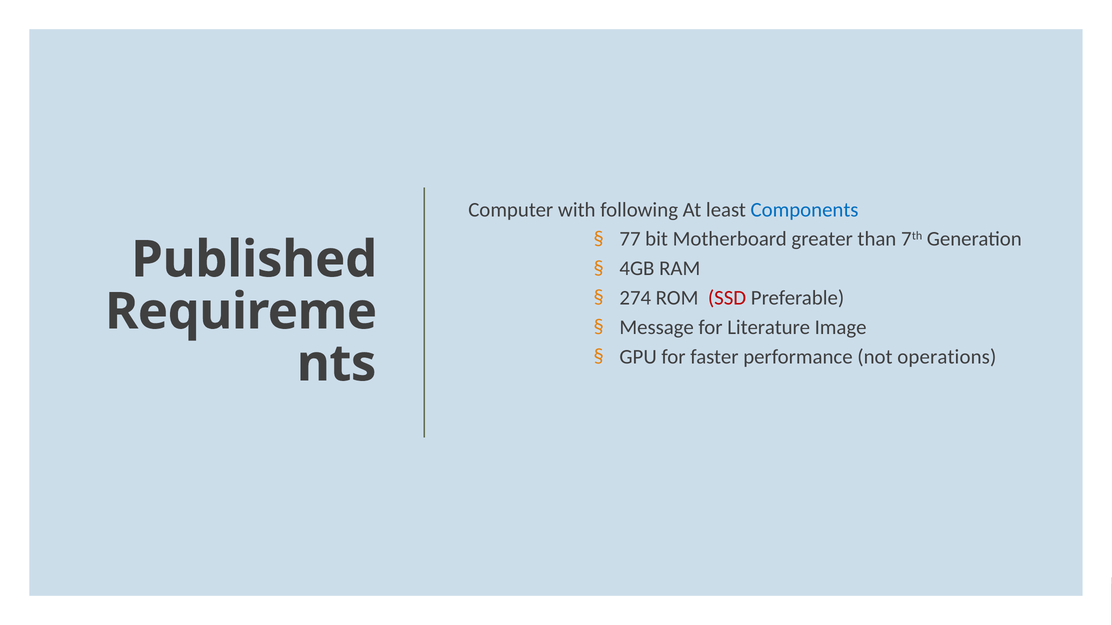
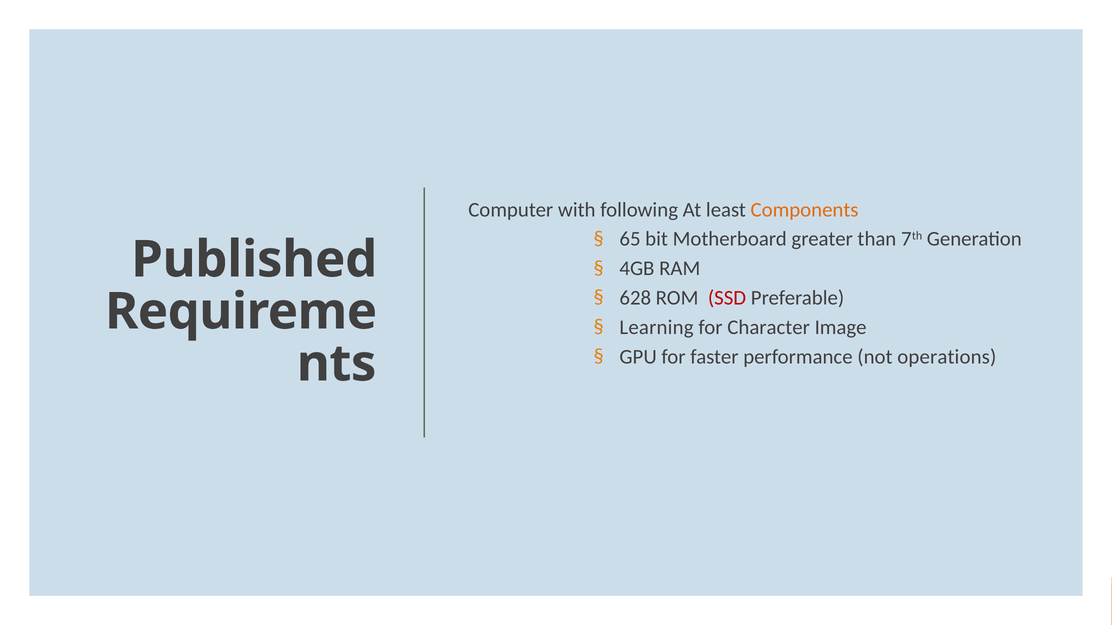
Components colour: blue -> orange
77: 77 -> 65
274: 274 -> 628
Message: Message -> Learning
Literature: Literature -> Character
